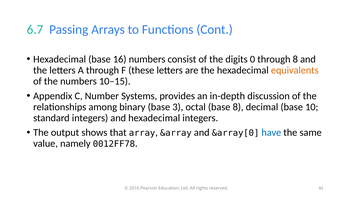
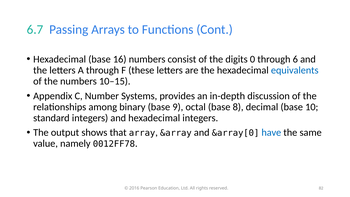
through 8: 8 -> 6
equivalents colour: orange -> blue
3: 3 -> 9
